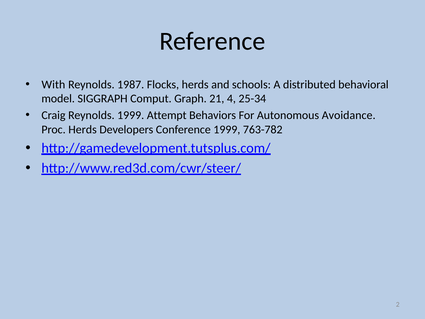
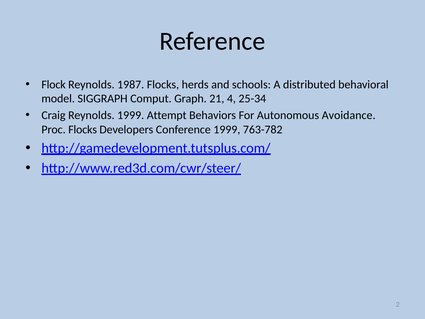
With: With -> Flock
Proc Herds: Herds -> Flocks
